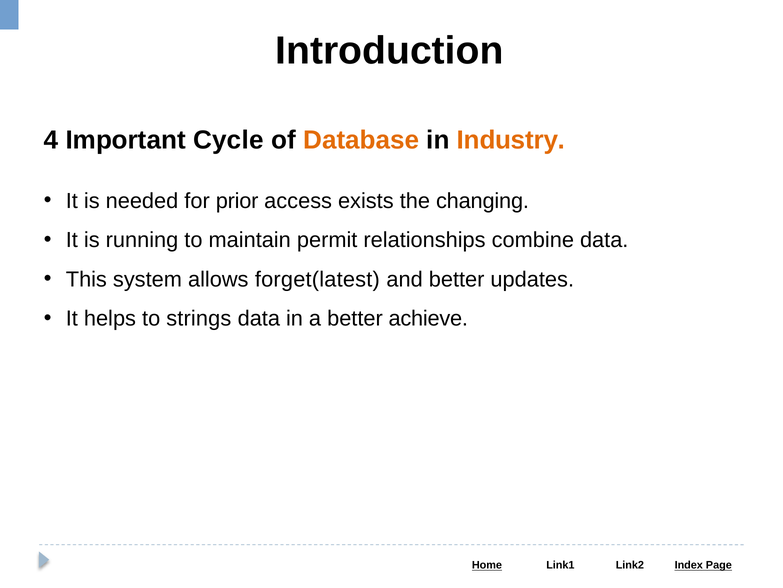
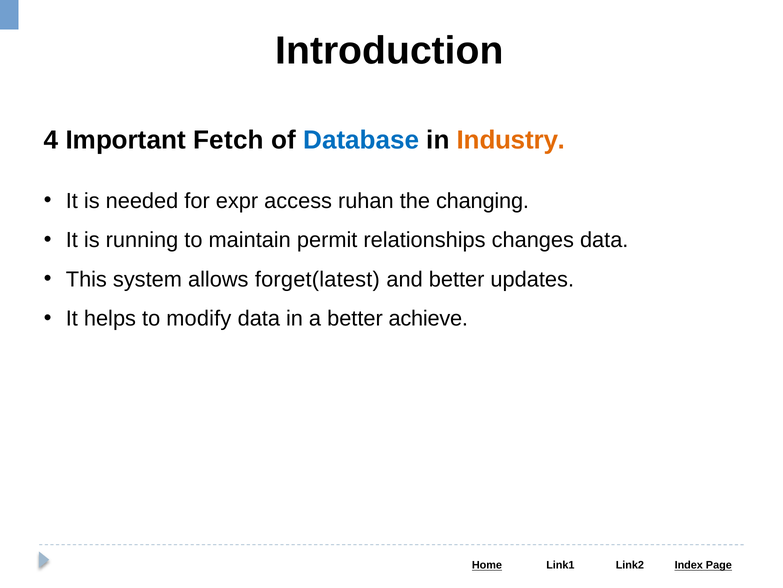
Cycle: Cycle -> Fetch
Database colour: orange -> blue
prior: prior -> expr
exists: exists -> ruhan
combine: combine -> changes
strings: strings -> modify
